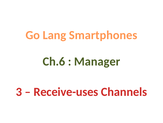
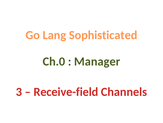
Smartphones: Smartphones -> Sophisticated
Ch.6: Ch.6 -> Ch.0
Receive-uses: Receive-uses -> Receive-field
